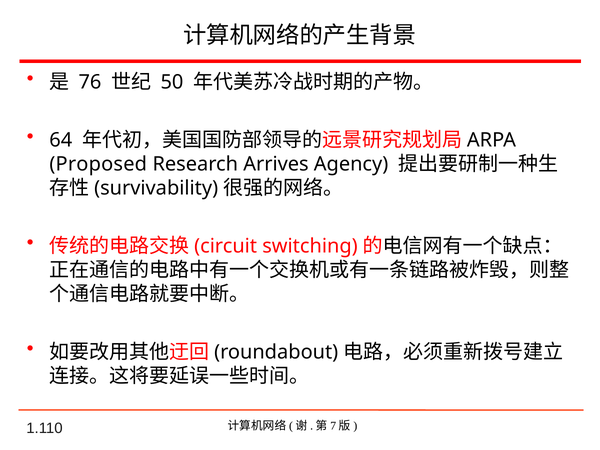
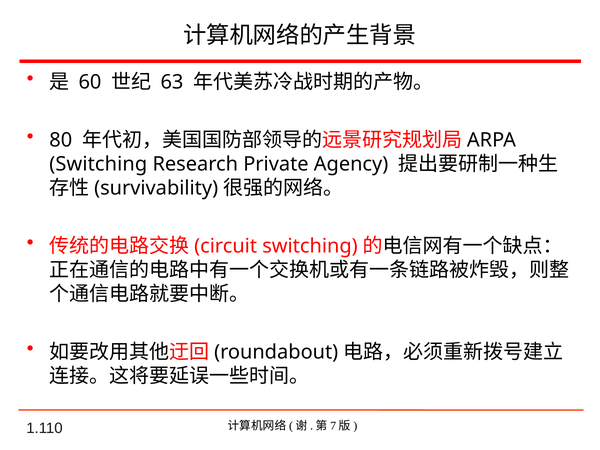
76: 76 -> 60
50: 50 -> 63
64: 64 -> 80
Proposed at (98, 164): Proposed -> Switching
Arrives: Arrives -> Private
